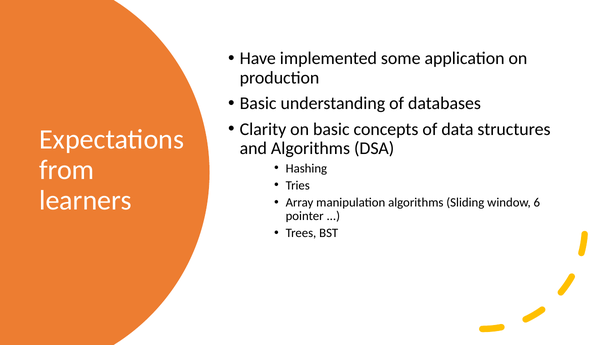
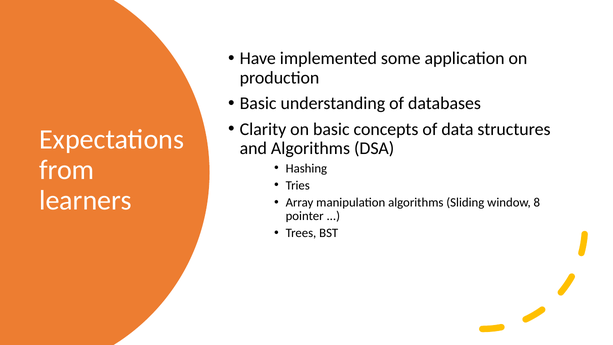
6: 6 -> 8
